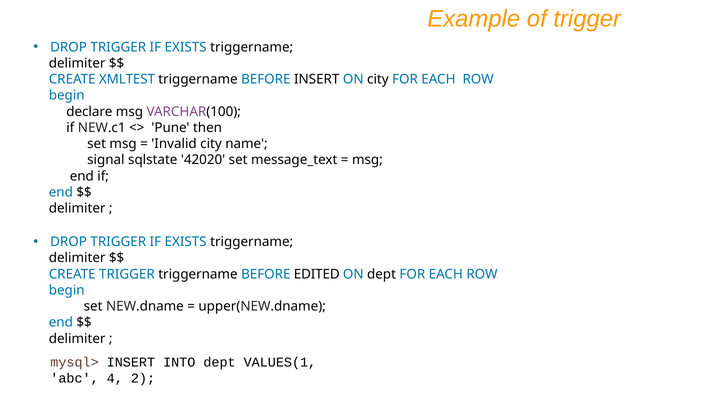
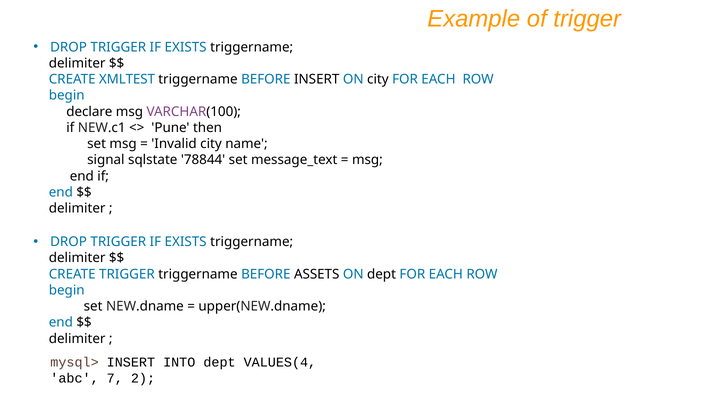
42020: 42020 -> 78844
EDITED: EDITED -> ASSETS
VALUES(1: VALUES(1 -> VALUES(4
4: 4 -> 7
